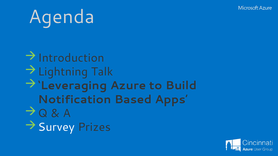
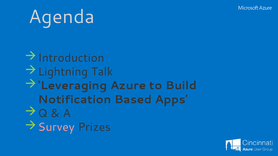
Survey colour: white -> pink
